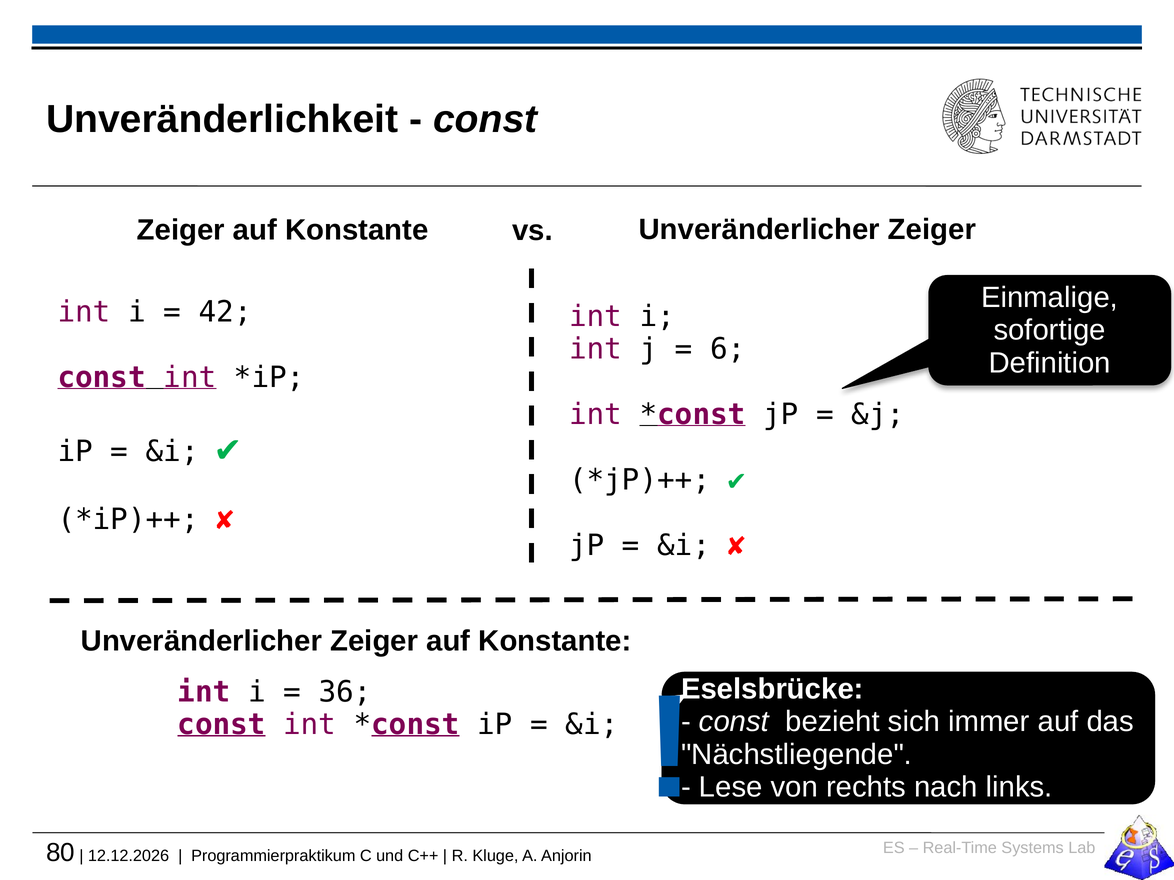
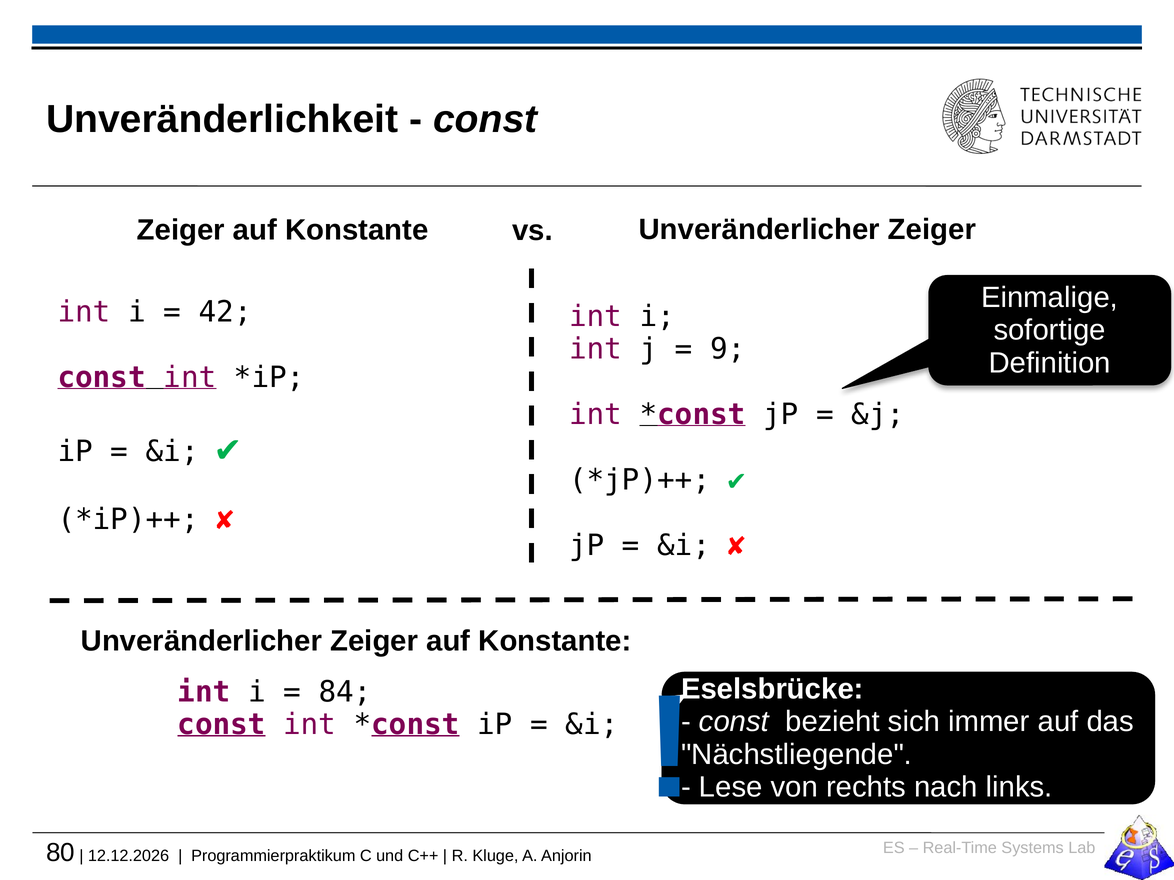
6: 6 -> 9
36: 36 -> 84
